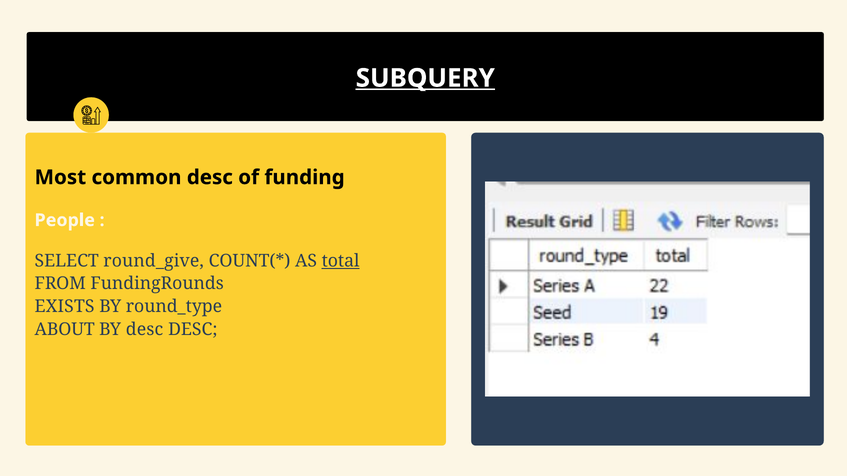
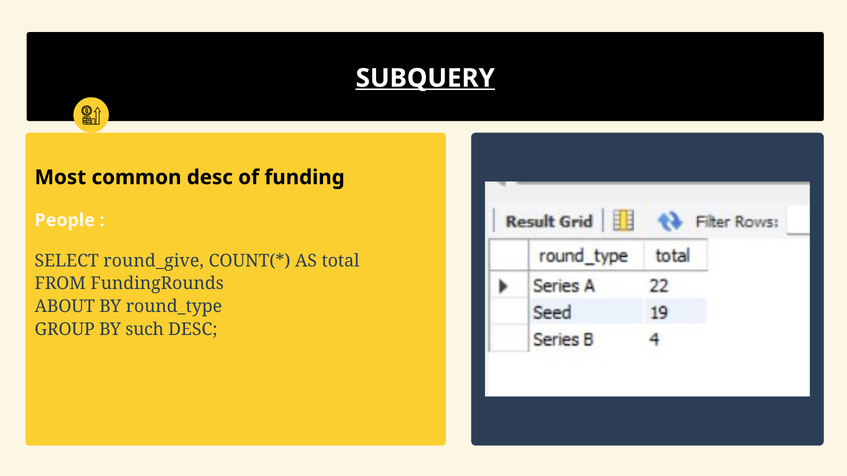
total underline: present -> none
EXISTS: EXISTS -> ABOUT
ABOUT: ABOUT -> GROUP
BY desc: desc -> such
